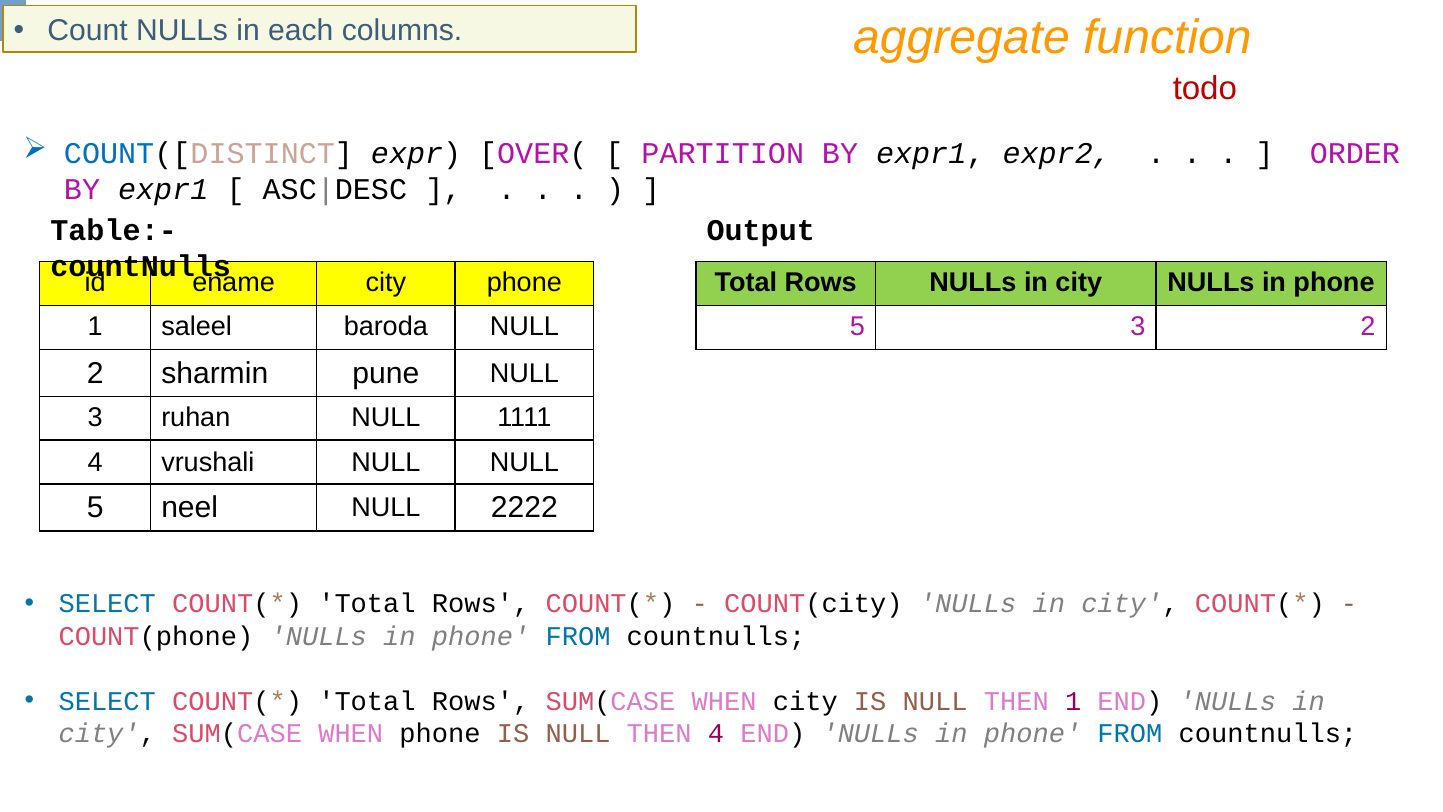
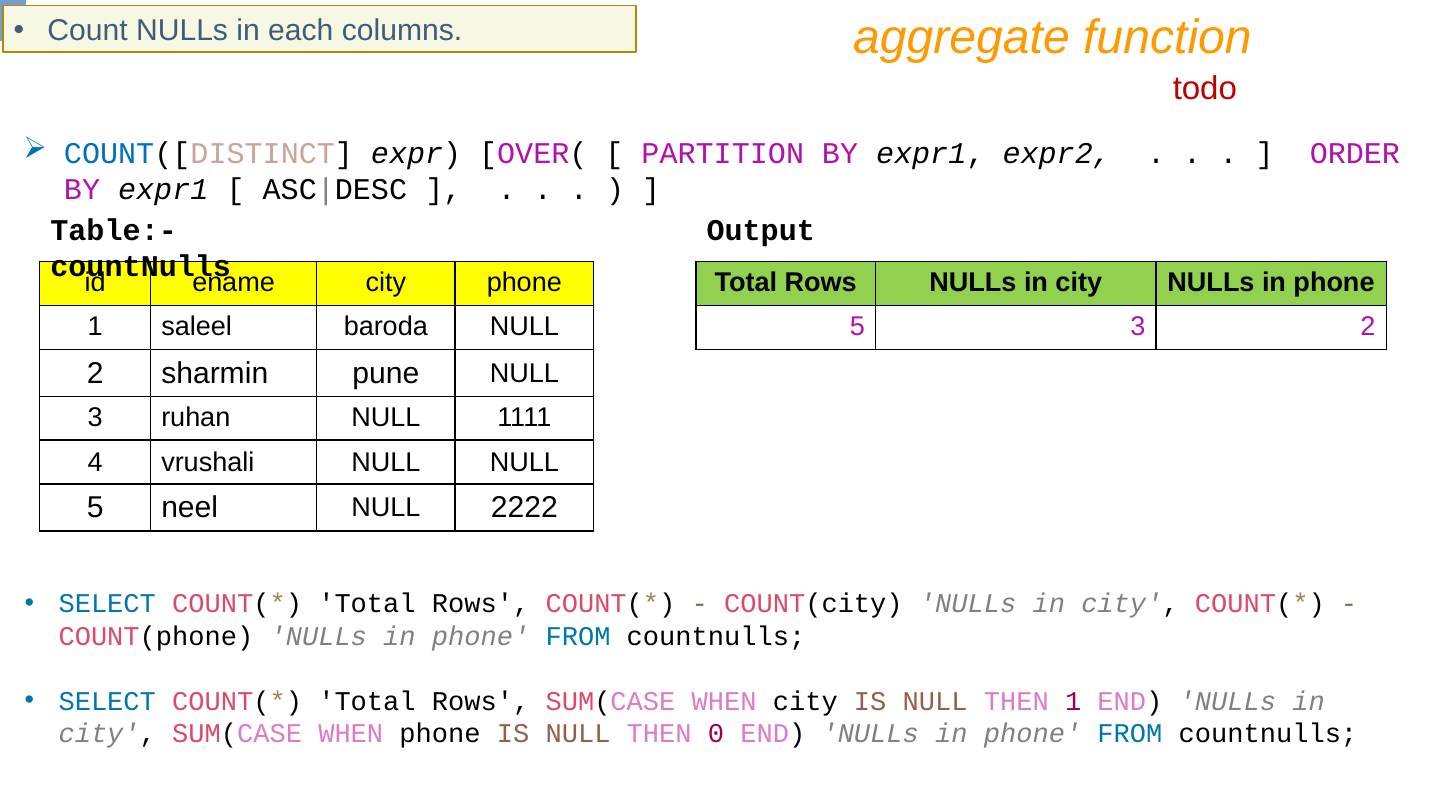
THEN 4: 4 -> 0
